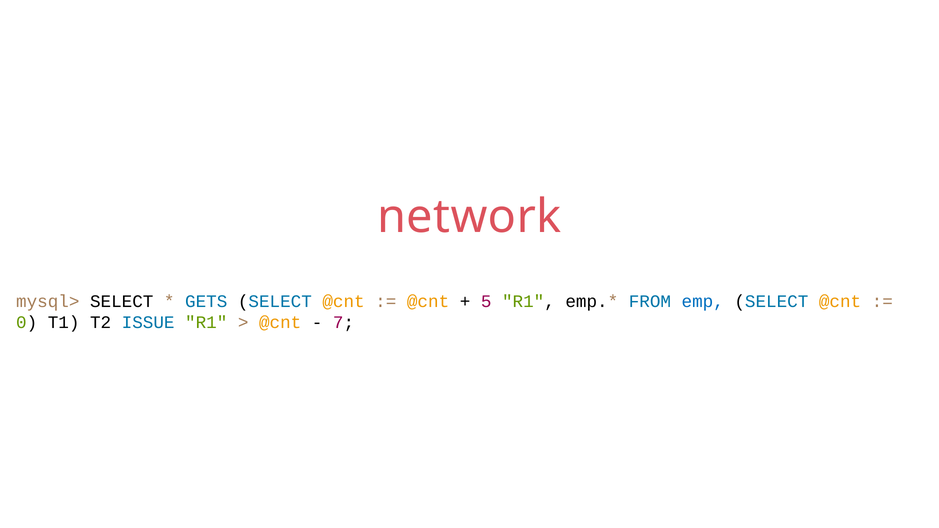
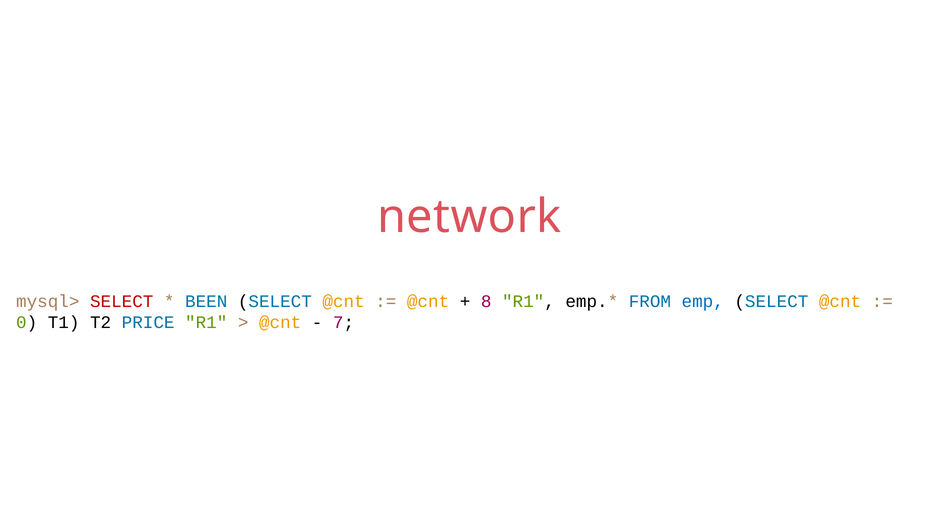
SELECT at (122, 302) colour: black -> red
GETS: GETS -> BEEN
5: 5 -> 8
ISSUE: ISSUE -> PRICE
